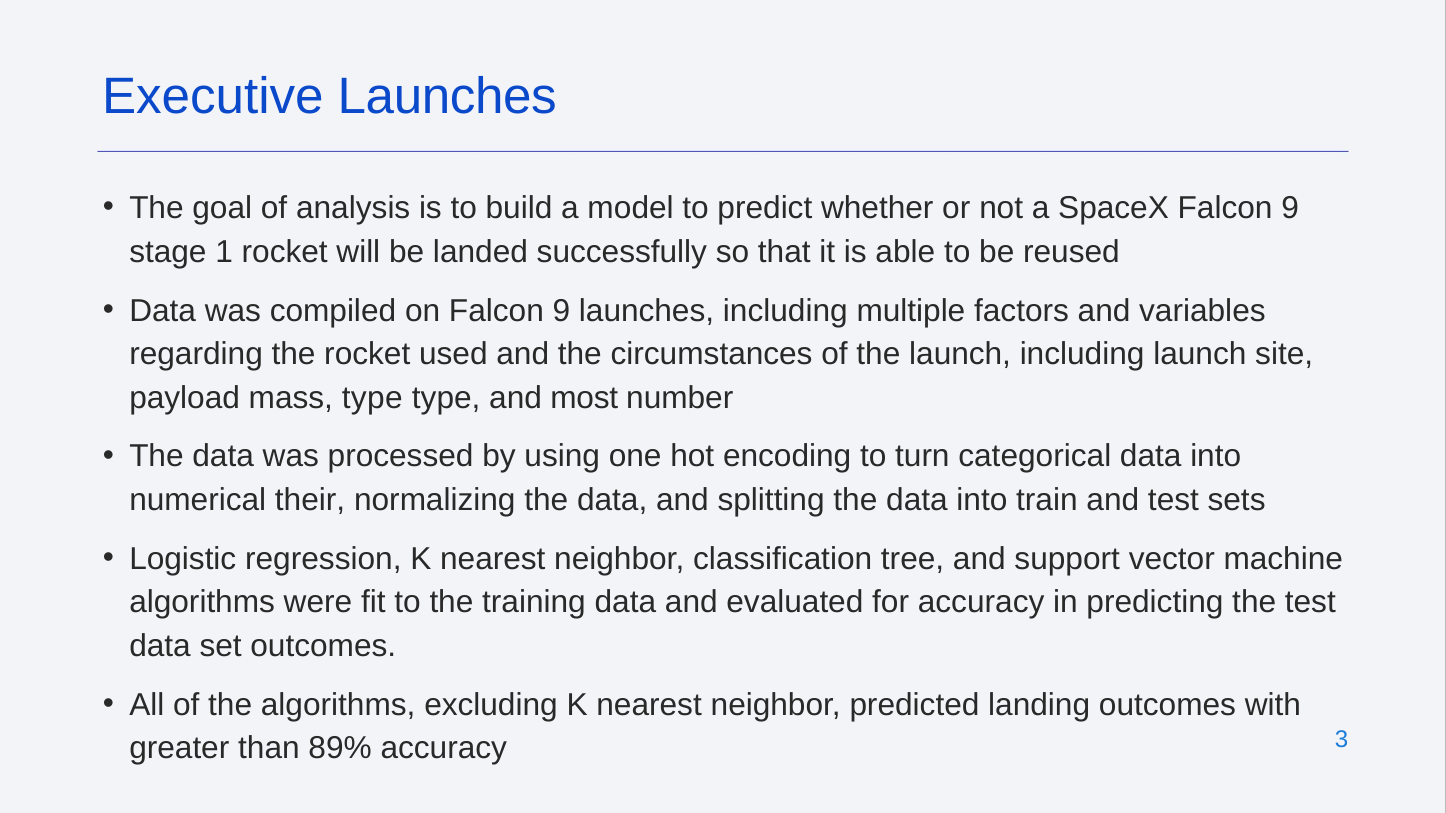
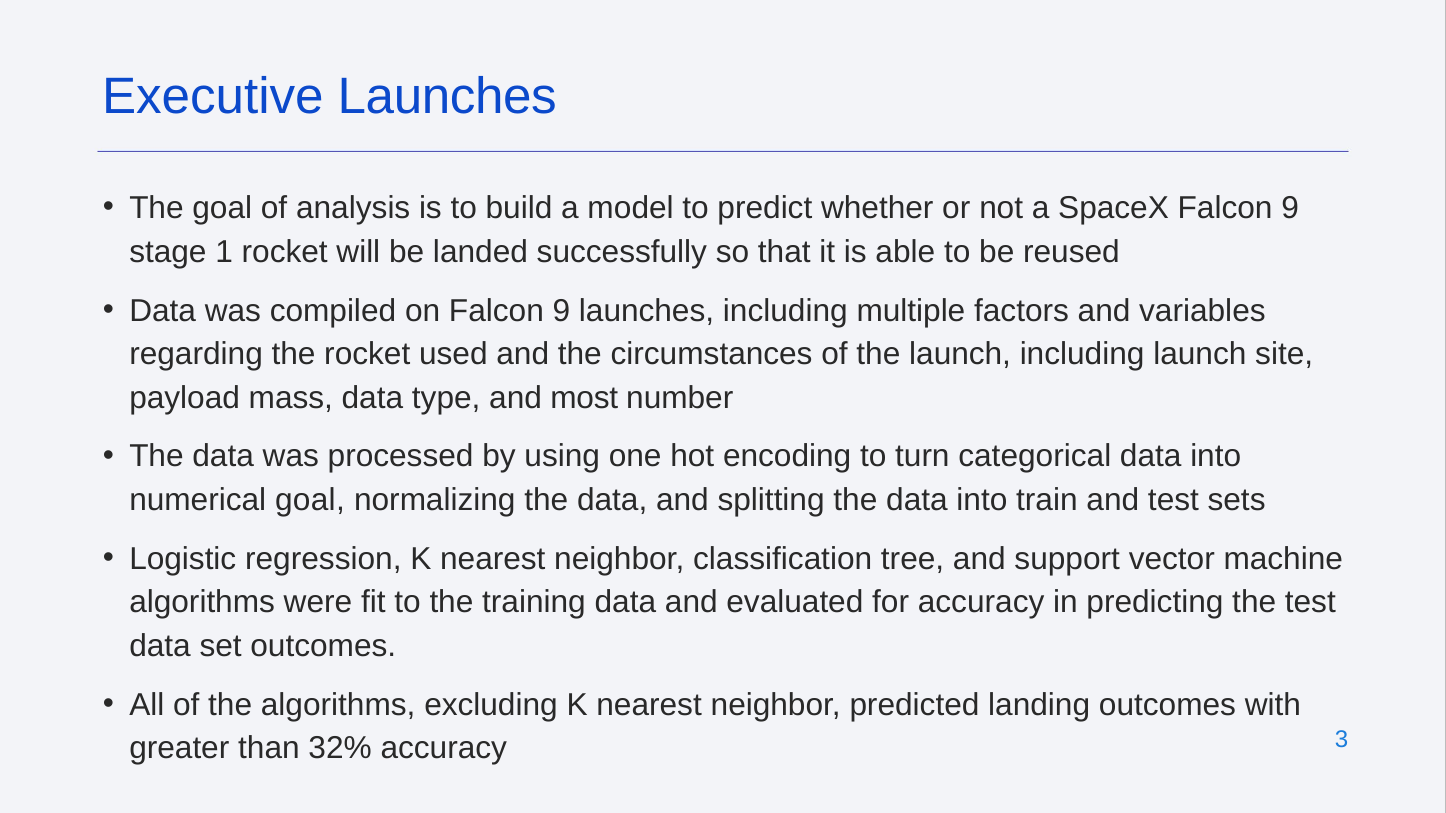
mass type: type -> data
numerical their: their -> goal
89%: 89% -> 32%
